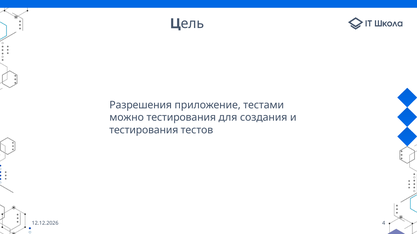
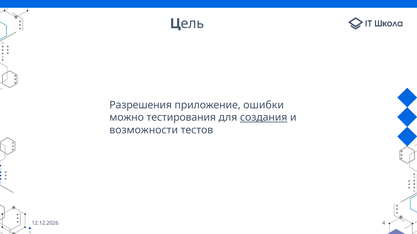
тестами: тестами -> ошибки
создания underline: none -> present
тестирования at (144, 130): тестирования -> возможности
